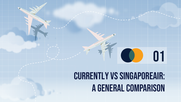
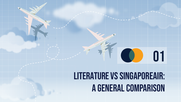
Currently: Currently -> Literature
